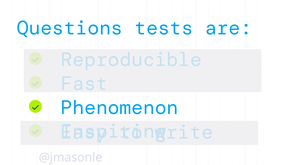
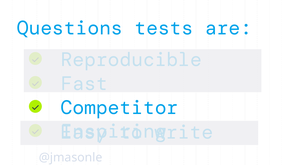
Phenomenon: Phenomenon -> Competitor
